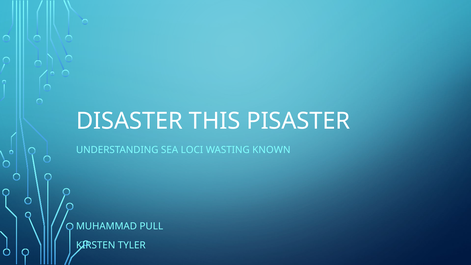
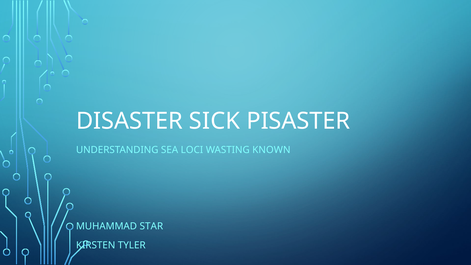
THIS: THIS -> SICK
PULL: PULL -> STAR
